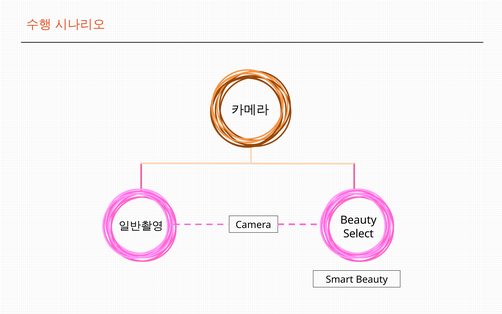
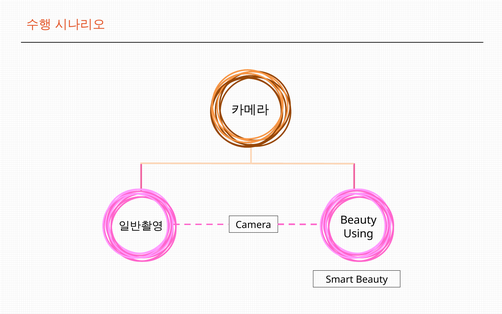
Select: Select -> Using
